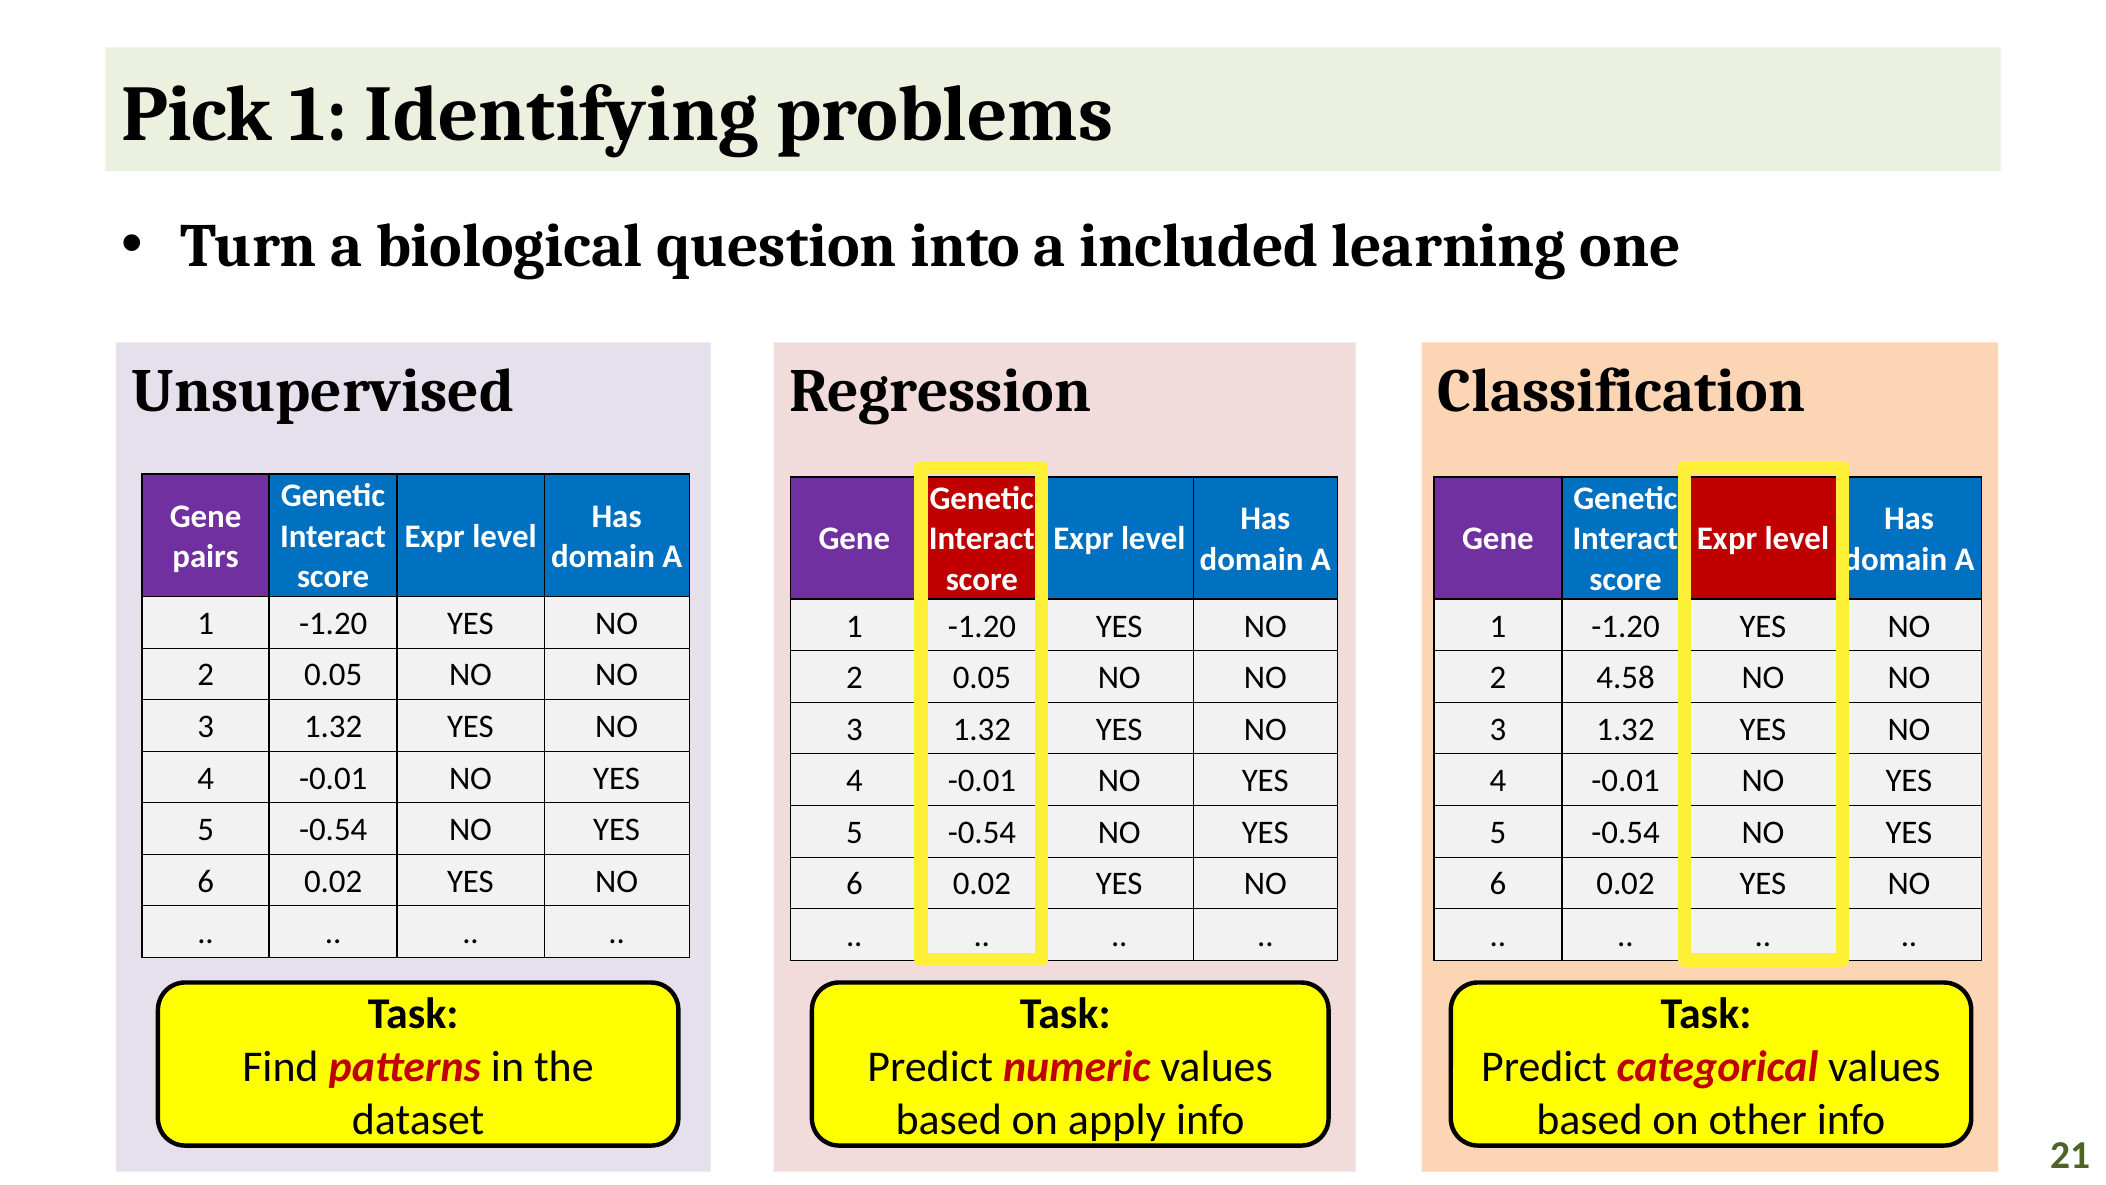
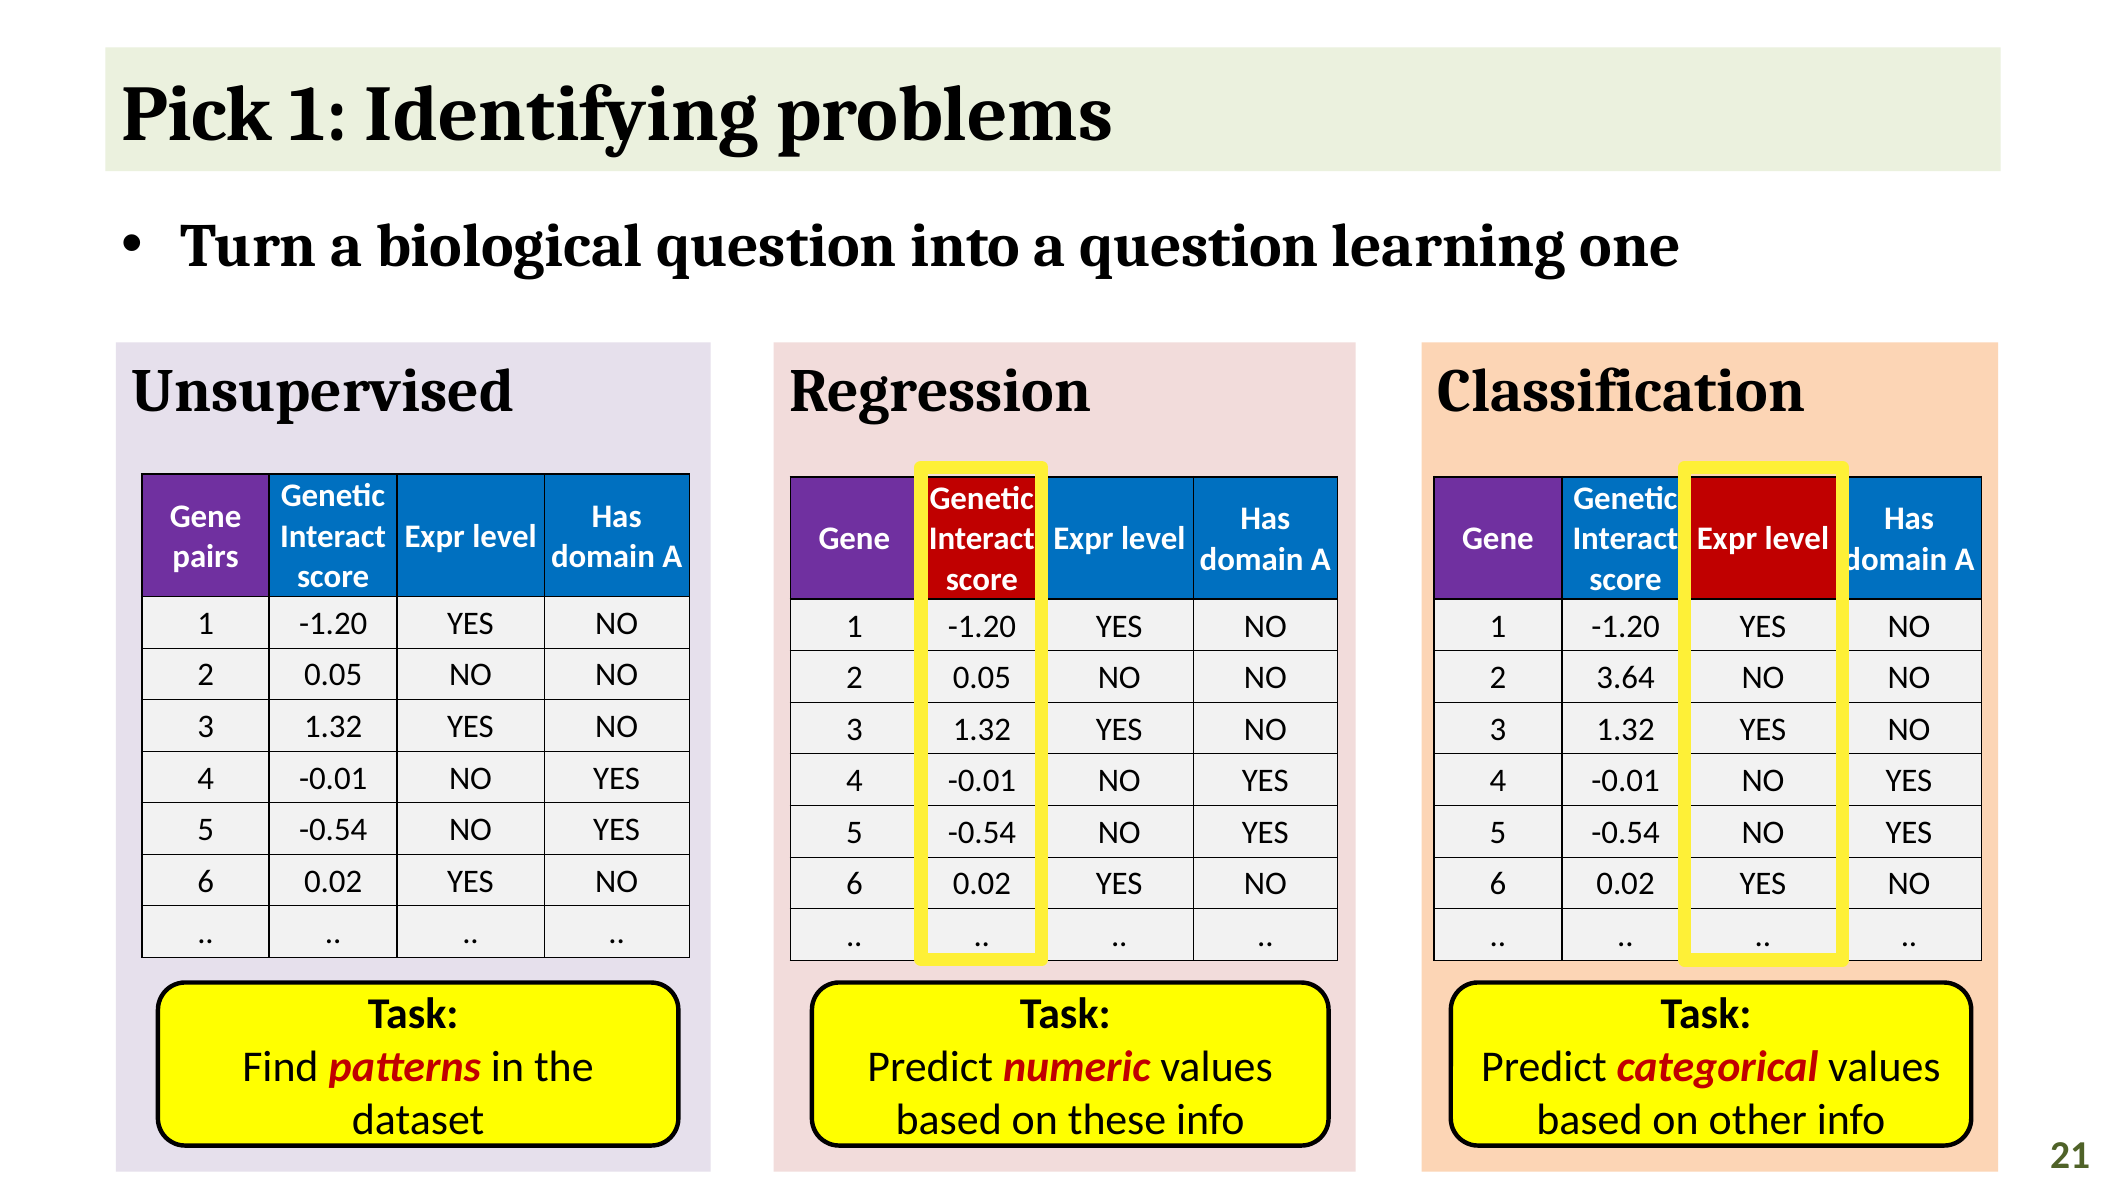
a included: included -> question
4.58: 4.58 -> 3.64
apply: apply -> these
